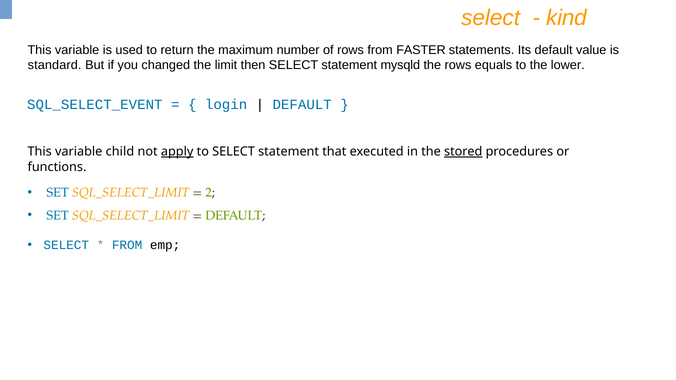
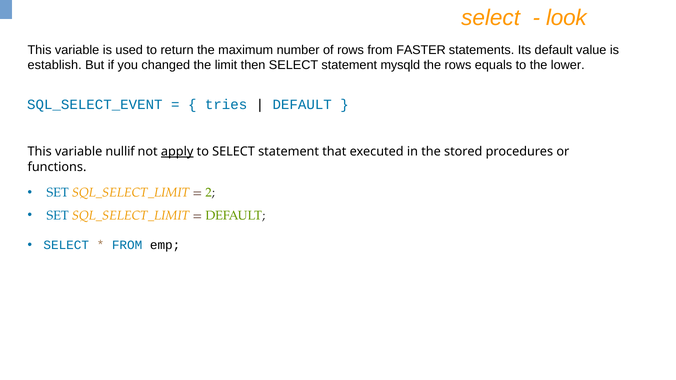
kind: kind -> look
standard: standard -> establish
login: login -> tries
child: child -> nullif
stored underline: present -> none
